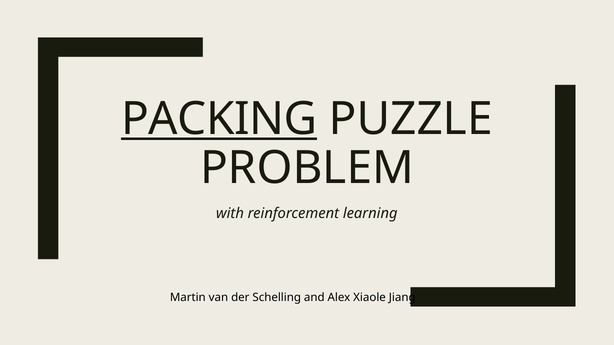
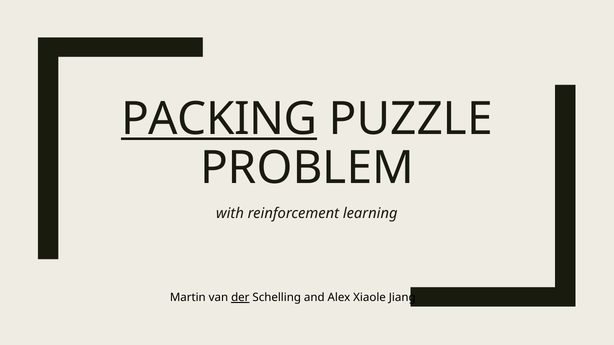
der underline: none -> present
